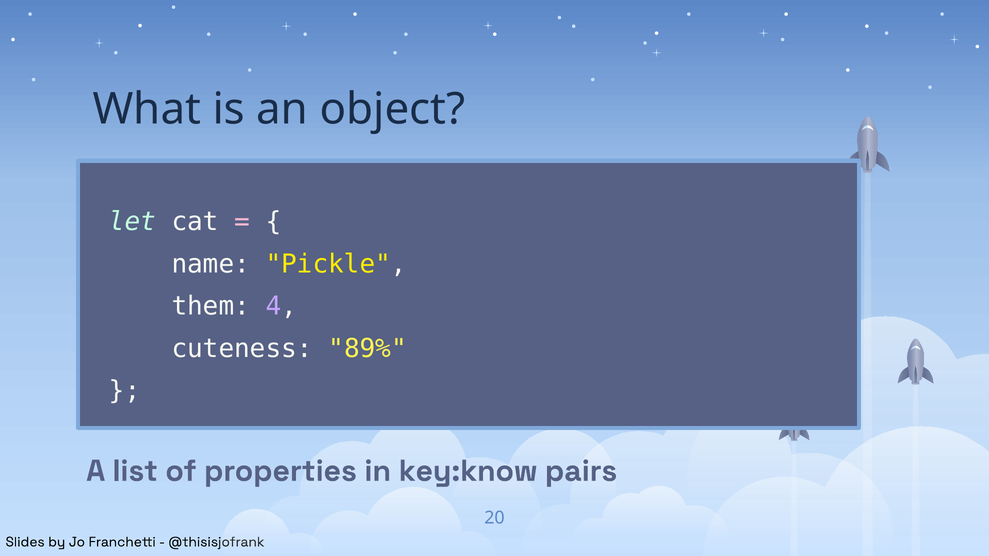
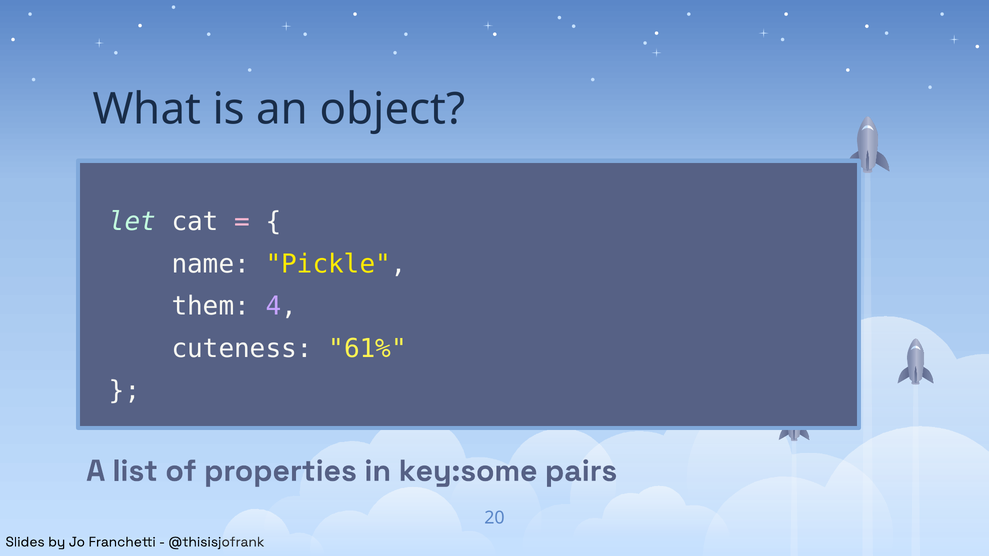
89%: 89% -> 61%
key:know: key:know -> key:some
